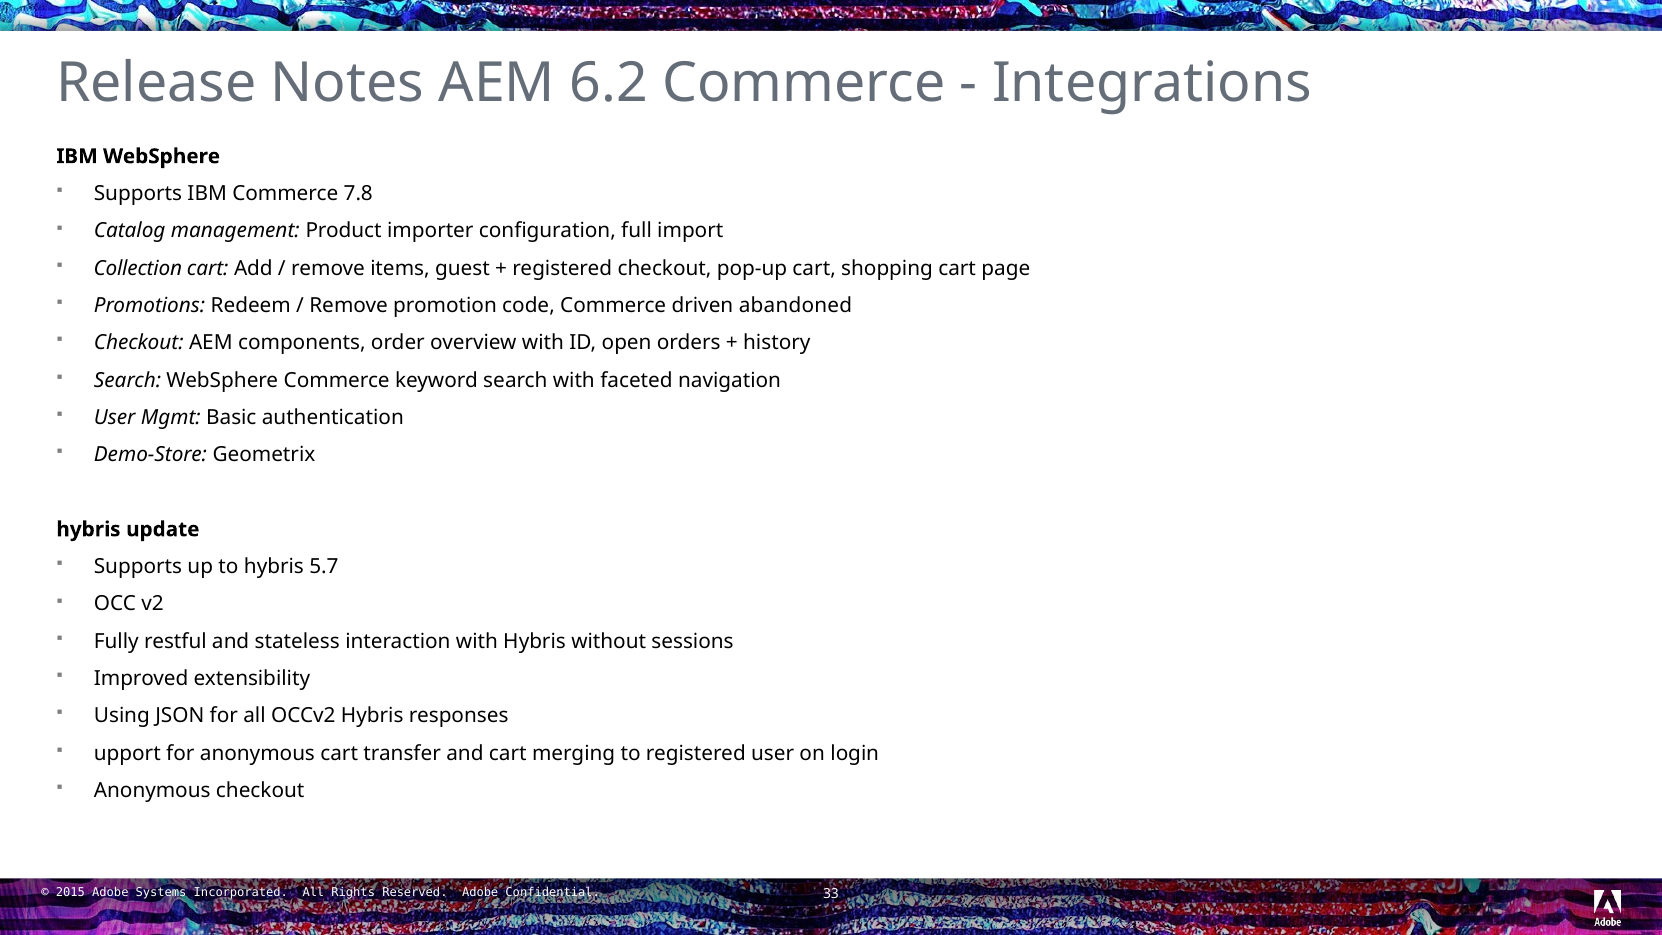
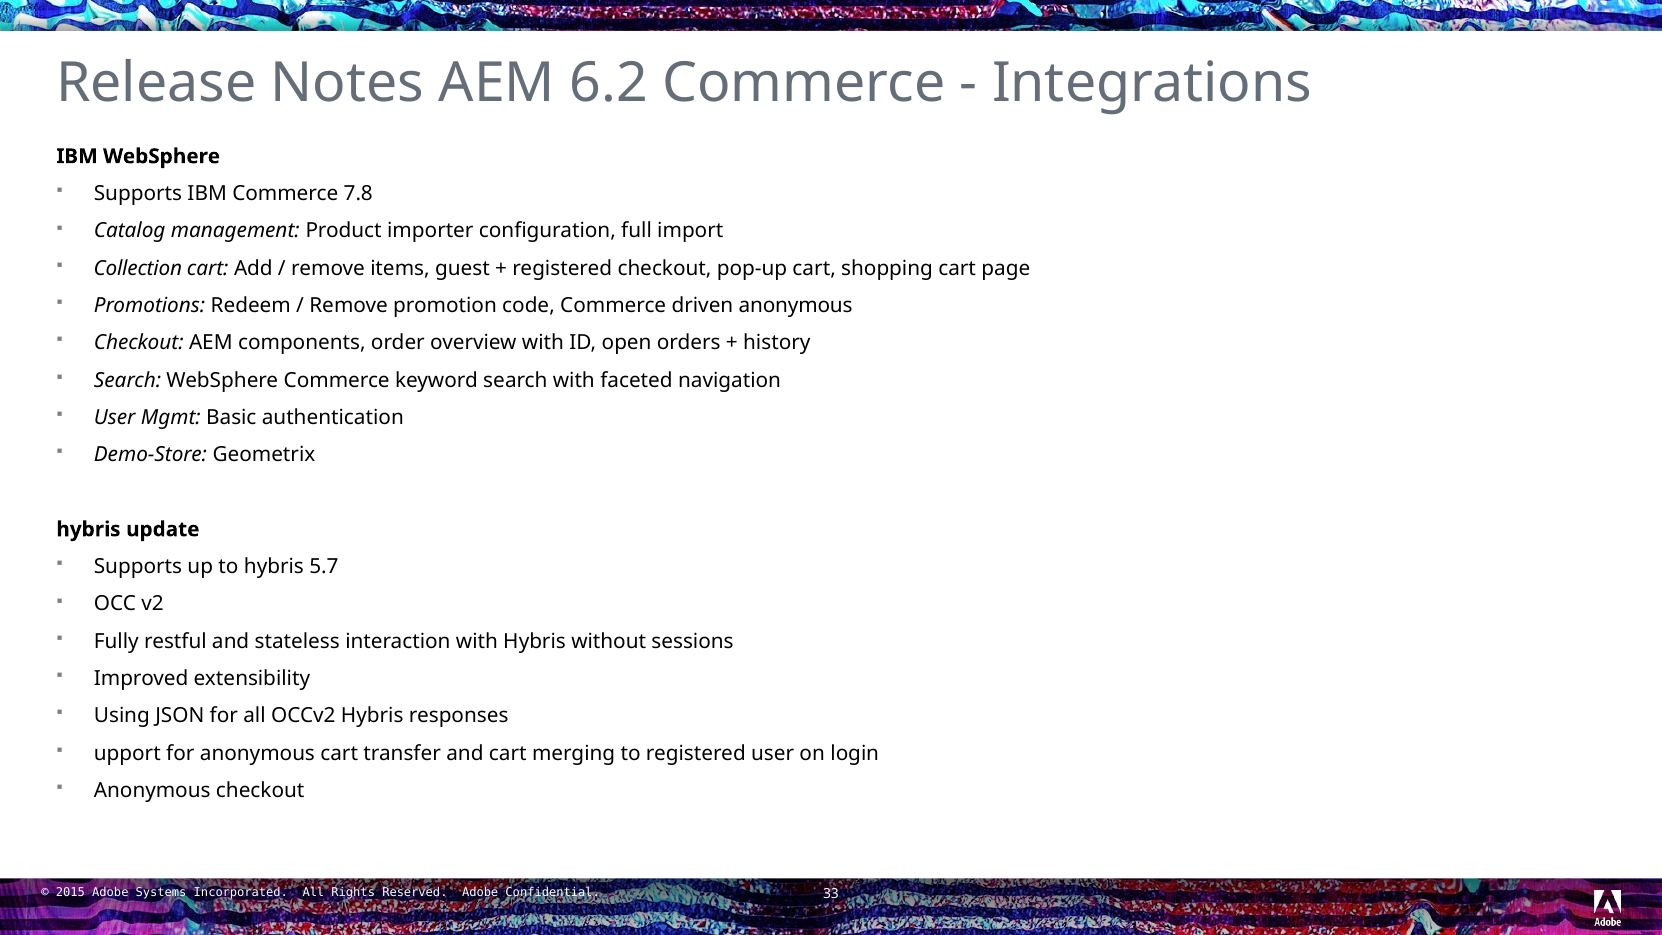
driven abandoned: abandoned -> anonymous
